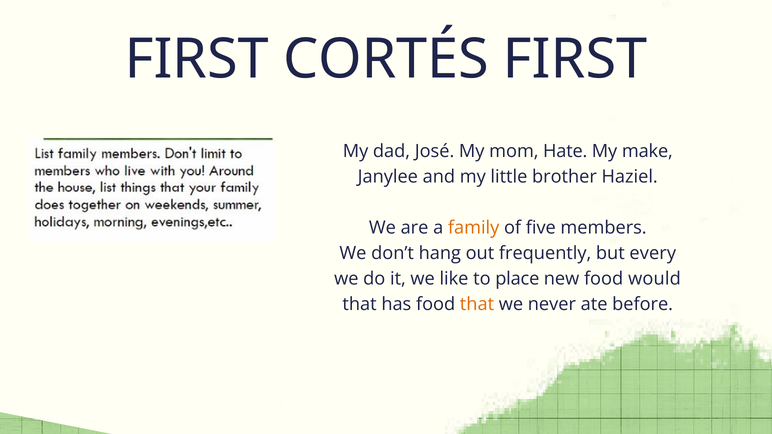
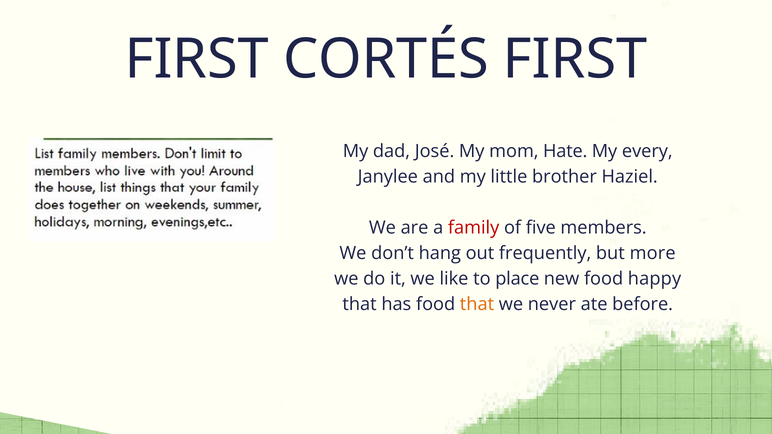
make: make -> every
family colour: orange -> red
every: every -> more
would: would -> happy
